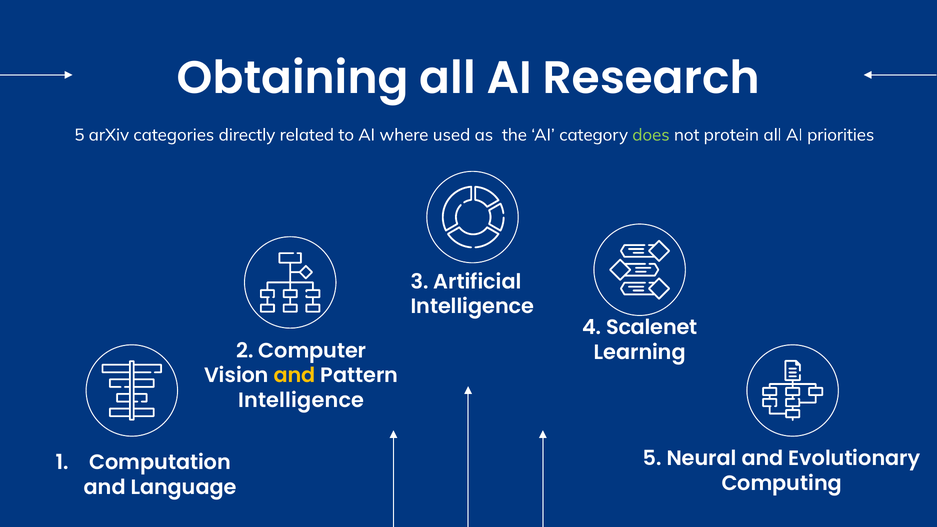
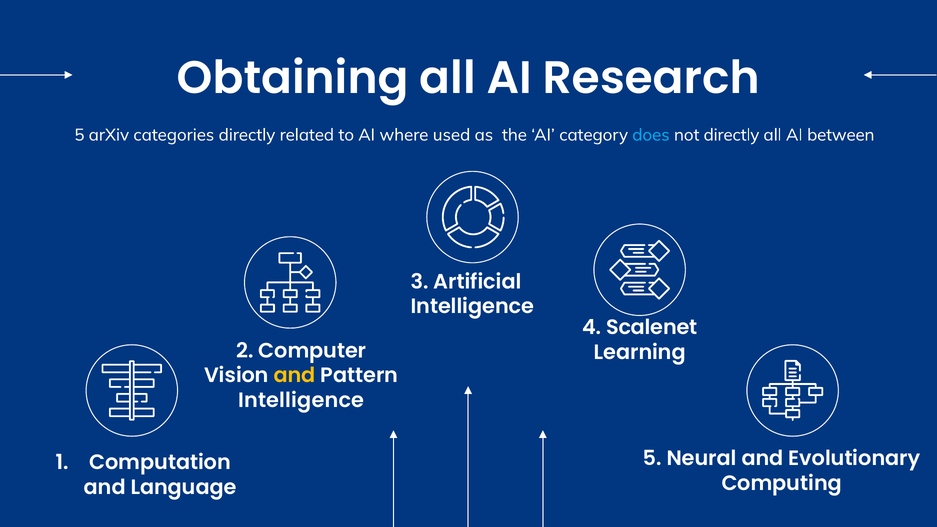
does colour: light green -> light blue
not protein: protein -> directly
priorities: priorities -> between
